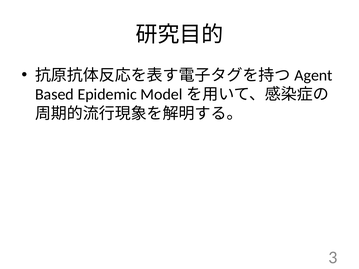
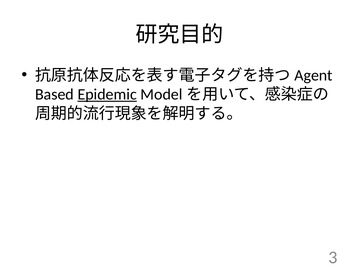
Epidemic underline: none -> present
